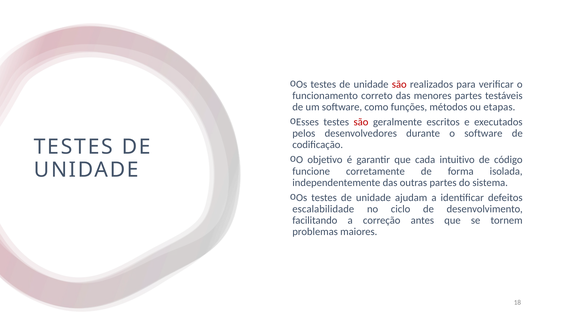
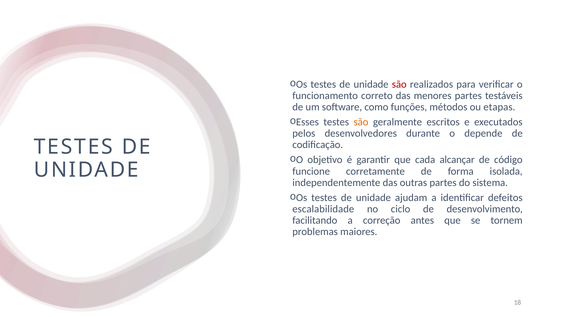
são at (361, 122) colour: red -> orange
o software: software -> depende
intuitivo: intuitivo -> alcançar
